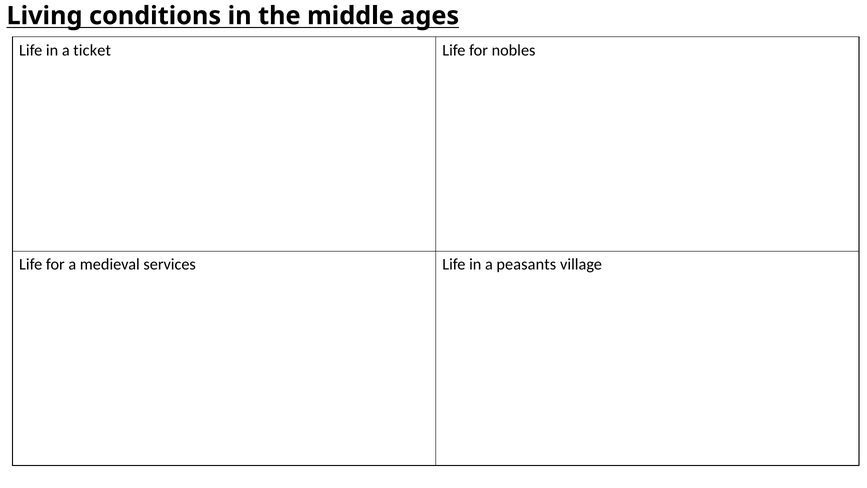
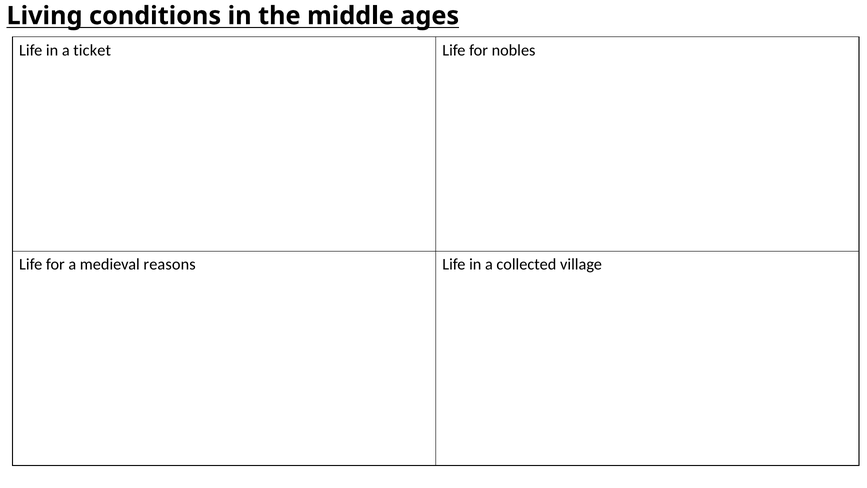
services: services -> reasons
peasants: peasants -> collected
